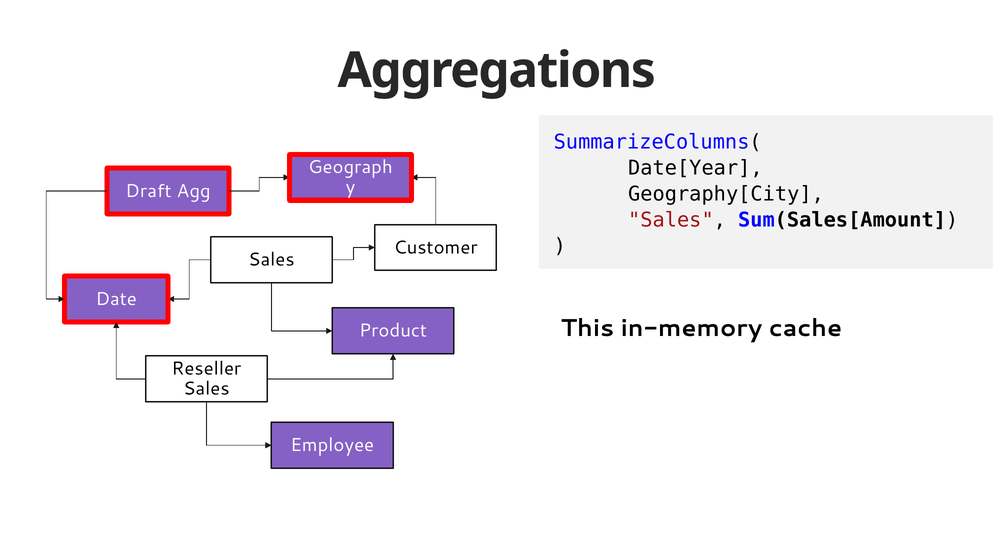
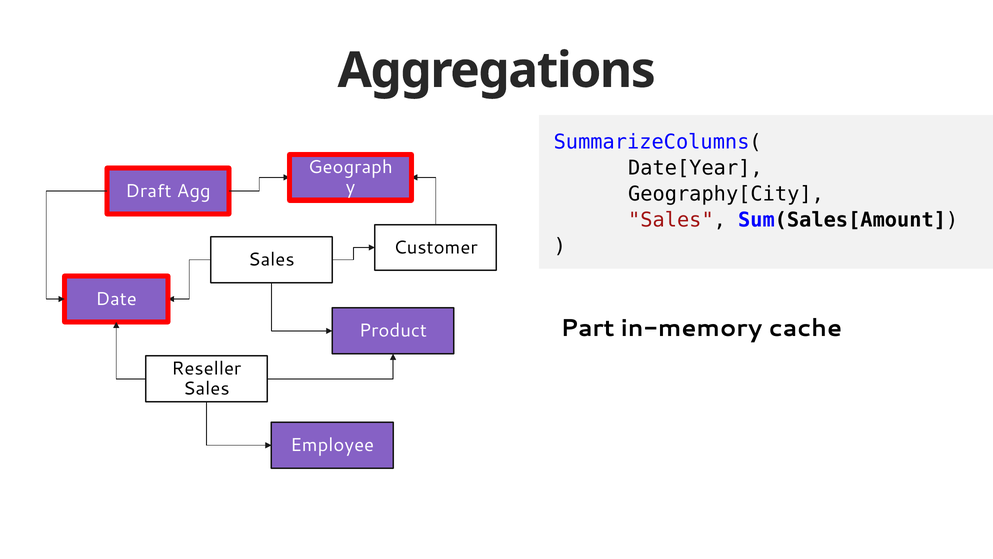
This: This -> Part
